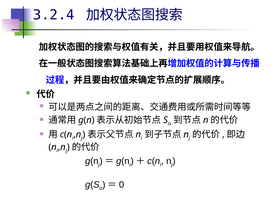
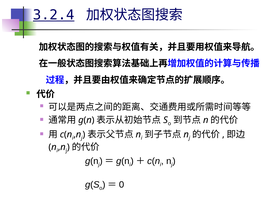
3.2.4 underline: none -> present
